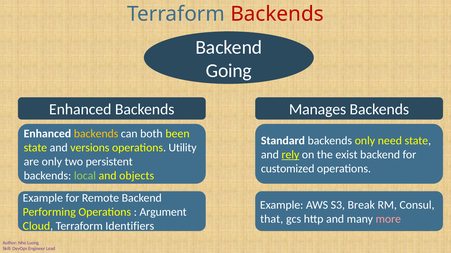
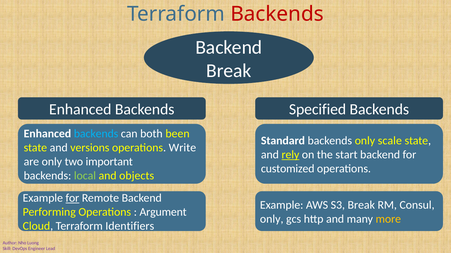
Going at (229, 71): Going -> Break
Manages: Manages -> Specified
backends at (96, 134) colour: yellow -> light blue
need: need -> scale
Utility: Utility -> Write
exist: exist -> start
persistent: persistent -> important
for at (72, 198) underline: none -> present
that at (272, 220): that -> only
more colour: pink -> yellow
